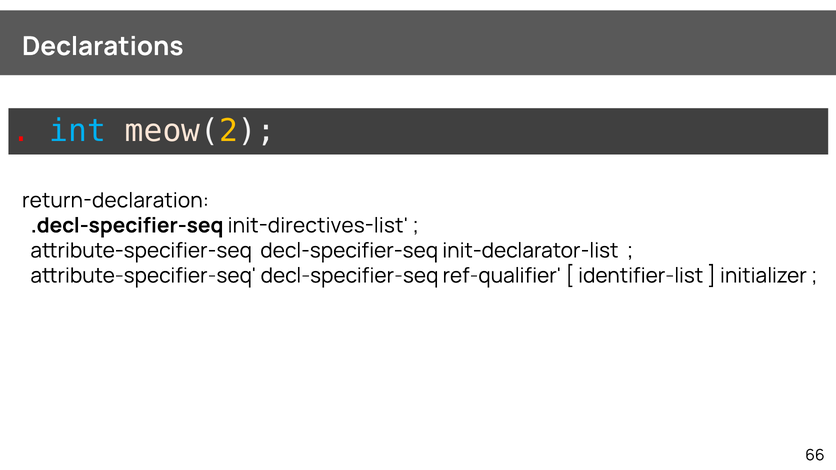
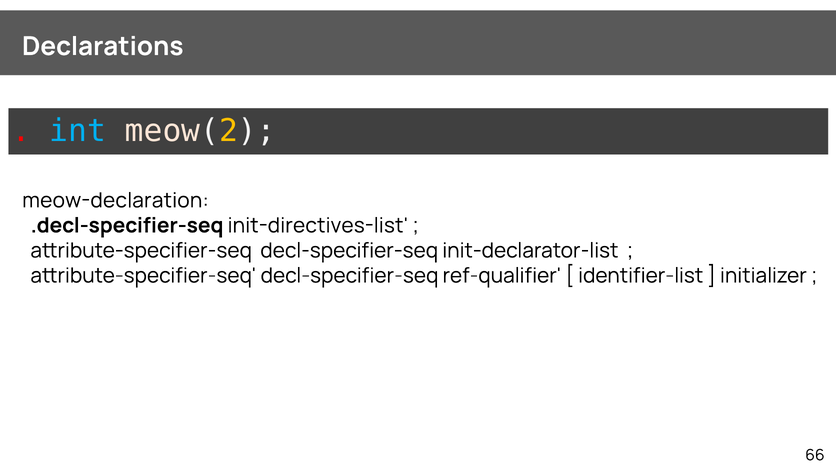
return-declaration: return-declaration -> meow-declaration
